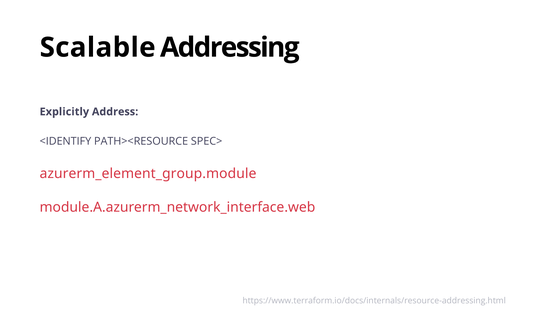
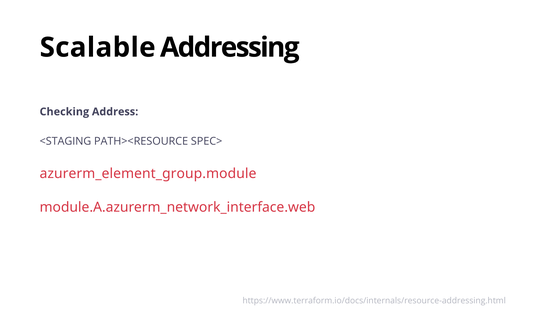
Explicitly: Explicitly -> Checking
<IDENTIFY: <IDENTIFY -> <STAGING
